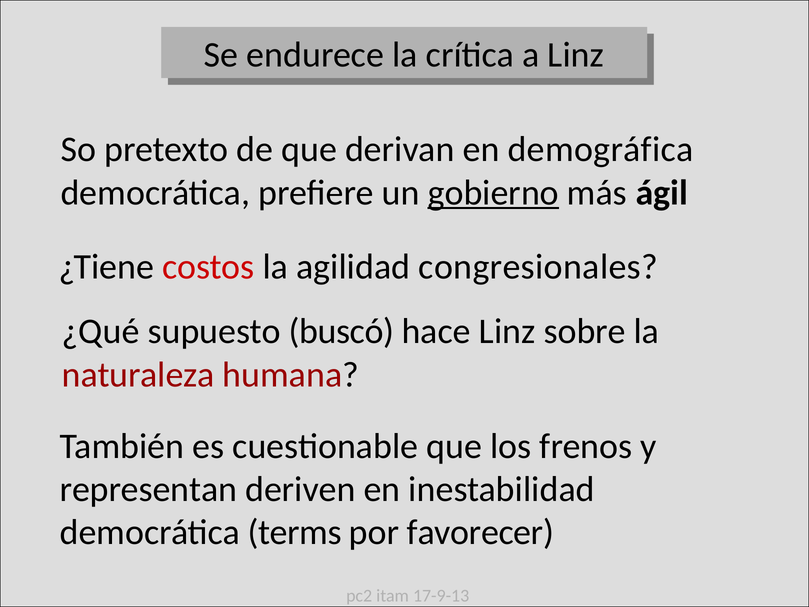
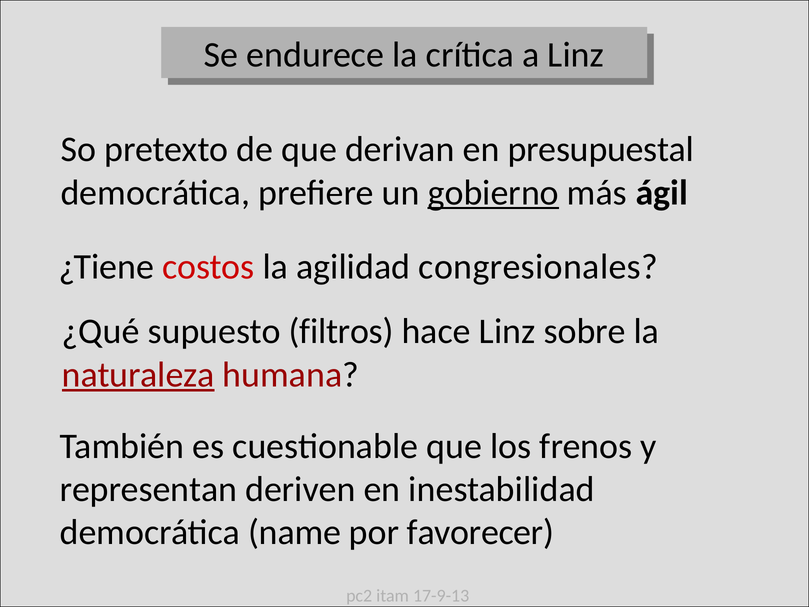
demográfica: demográfica -> presupuestal
buscó: buscó -> filtros
naturaleza underline: none -> present
terms: terms -> name
